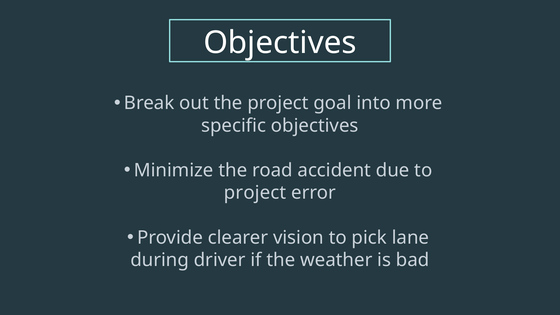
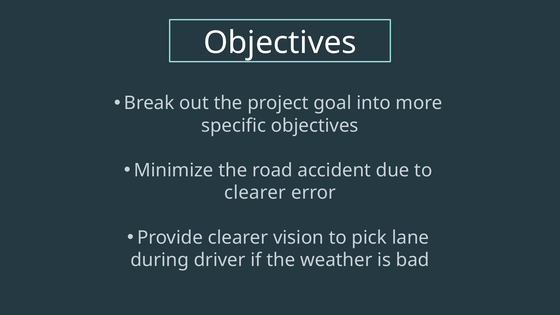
project at (255, 193): project -> clearer
